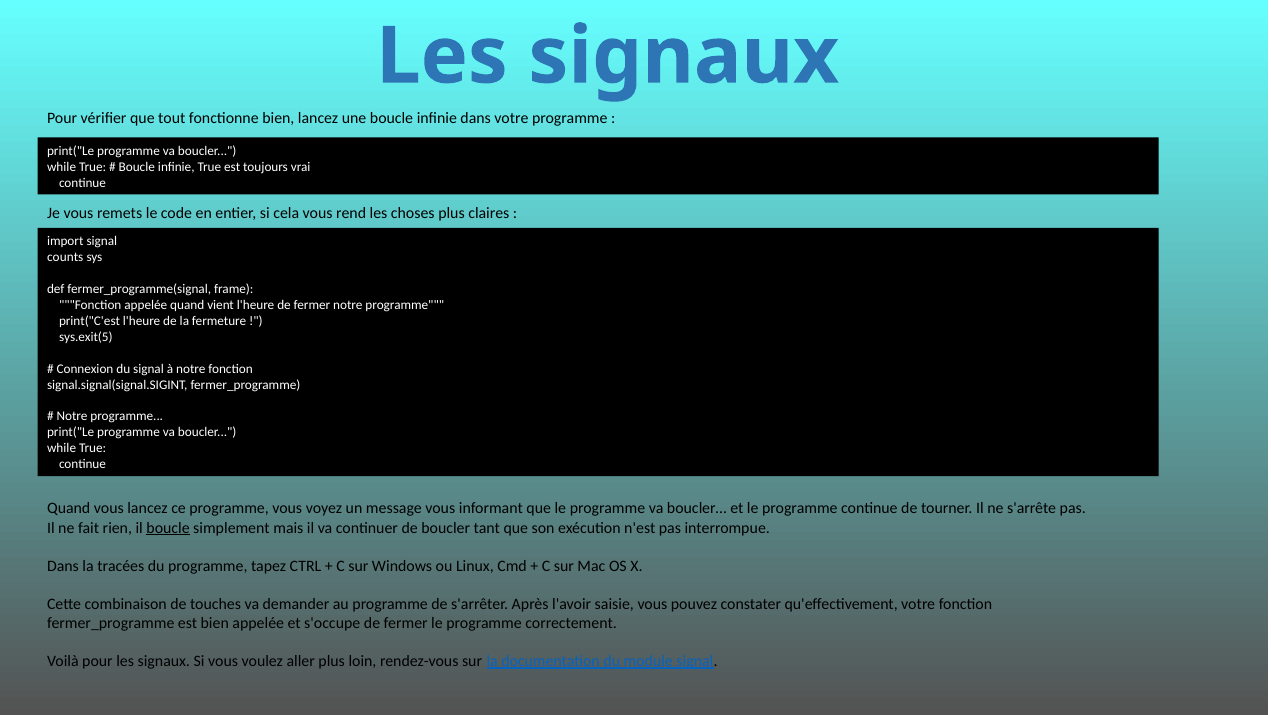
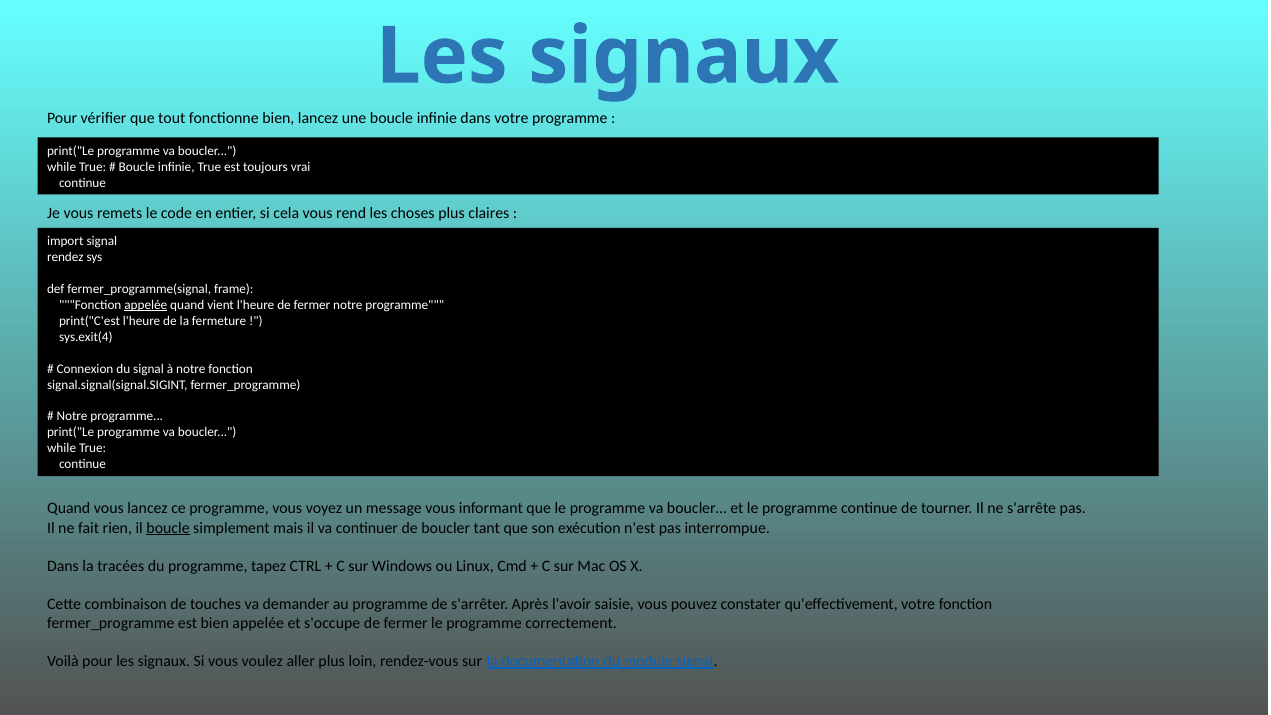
counts: counts -> rendez
appelée at (146, 305) underline: none -> present
sys.exit(5: sys.exit(5 -> sys.exit(4
